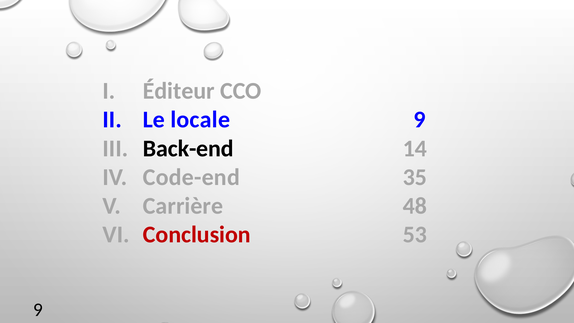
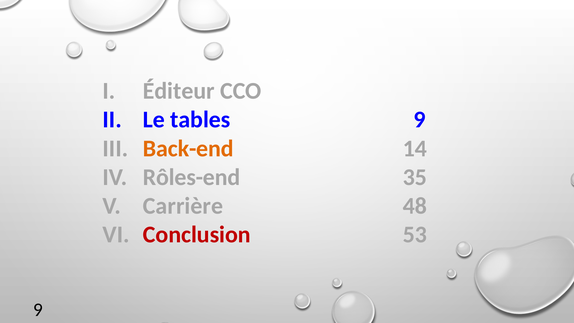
locale: locale -> tables
Back-end colour: black -> orange
Code-end: Code-end -> Rôles-end
